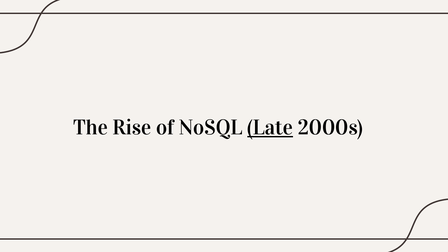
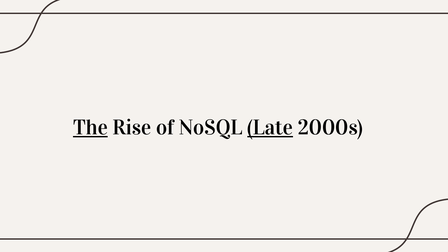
The underline: none -> present
